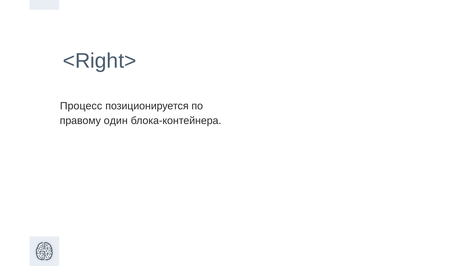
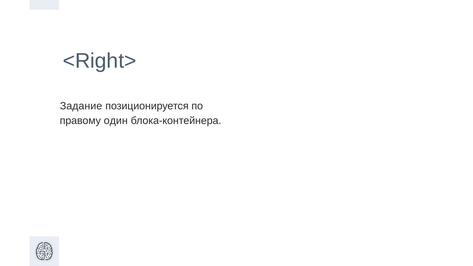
Процесс: Процесс -> Задание
